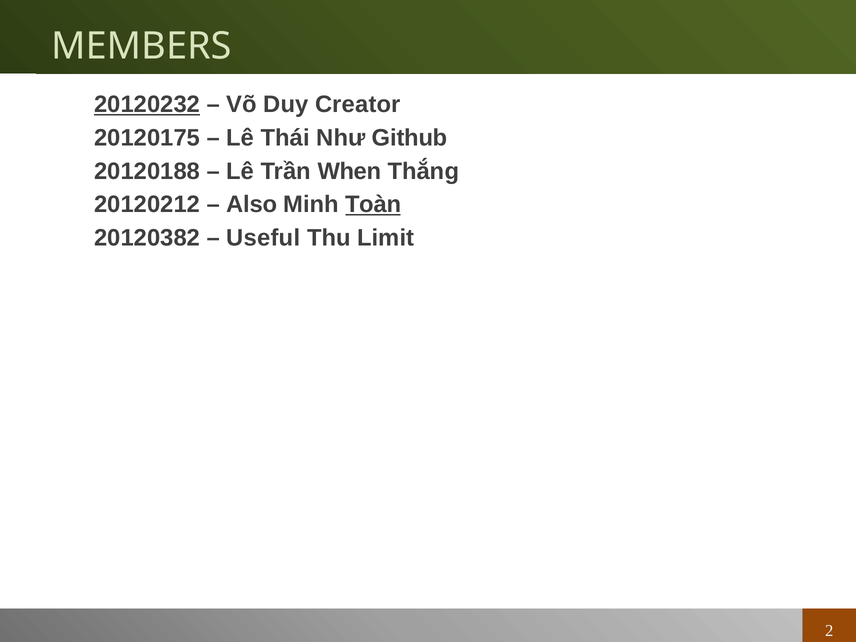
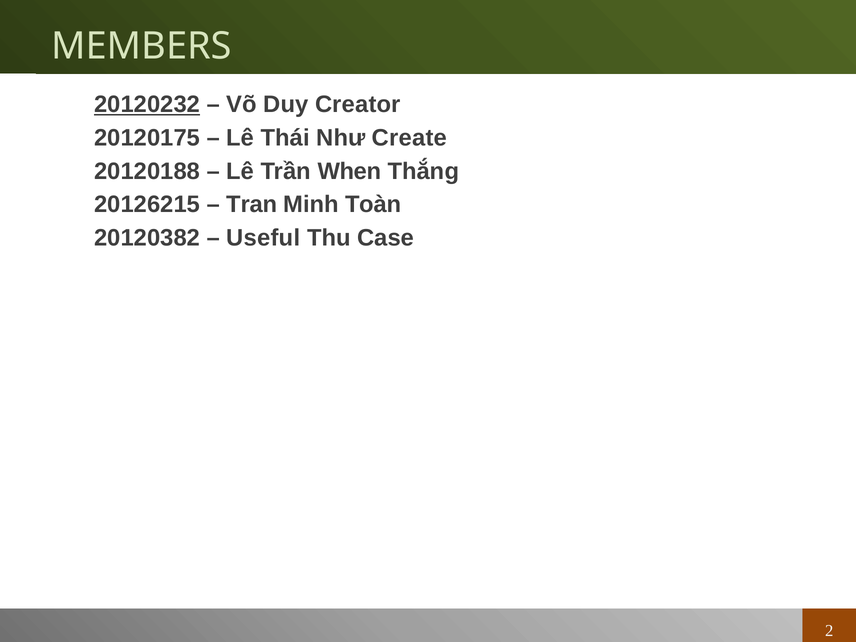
Github: Github -> Create
20120212: 20120212 -> 20126215
Also: Also -> Tran
Toàn underline: present -> none
Limit: Limit -> Case
